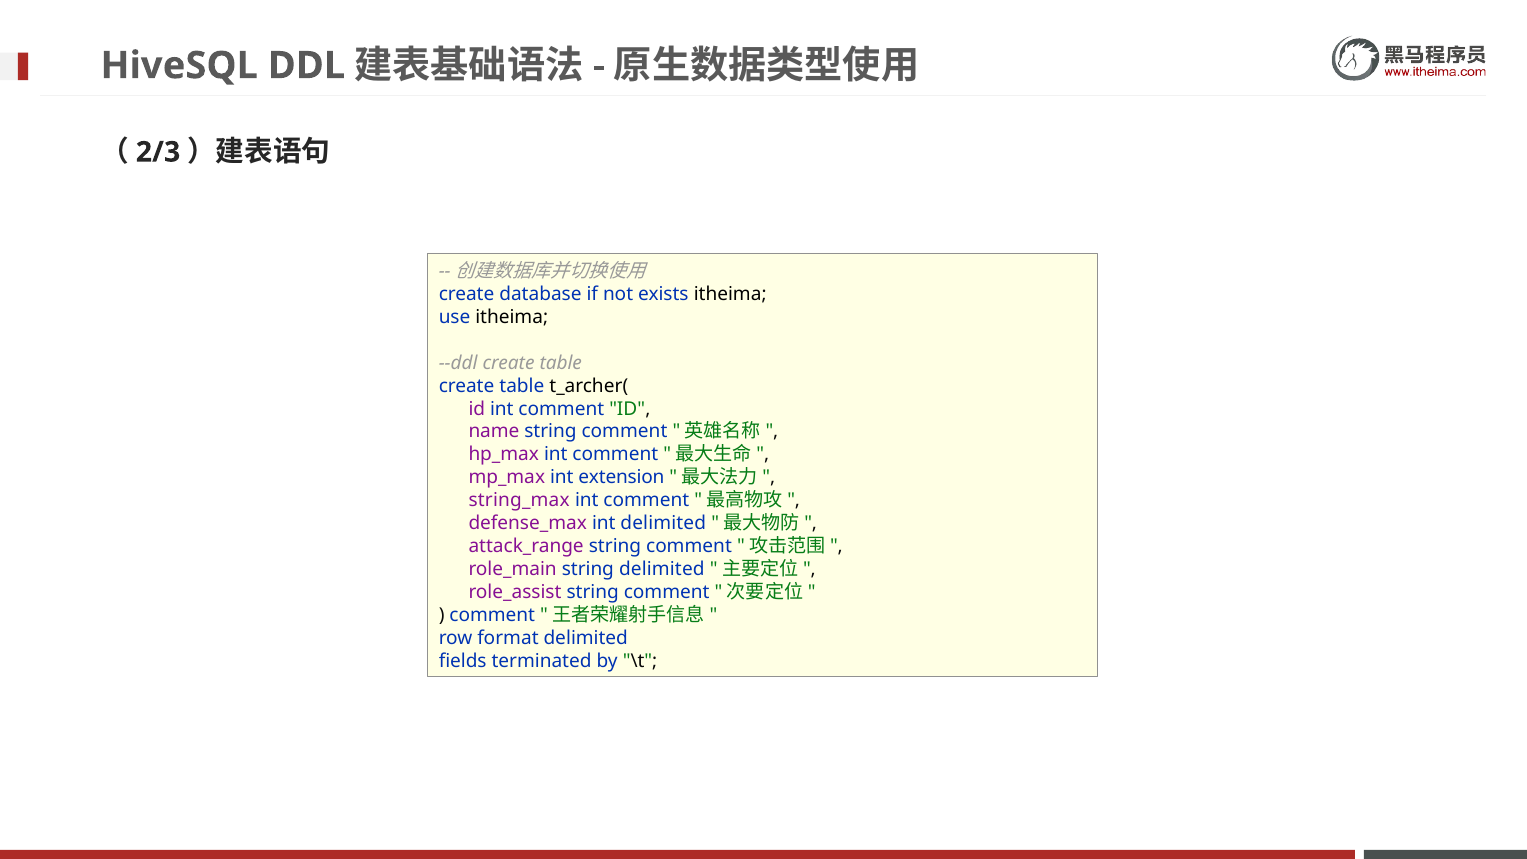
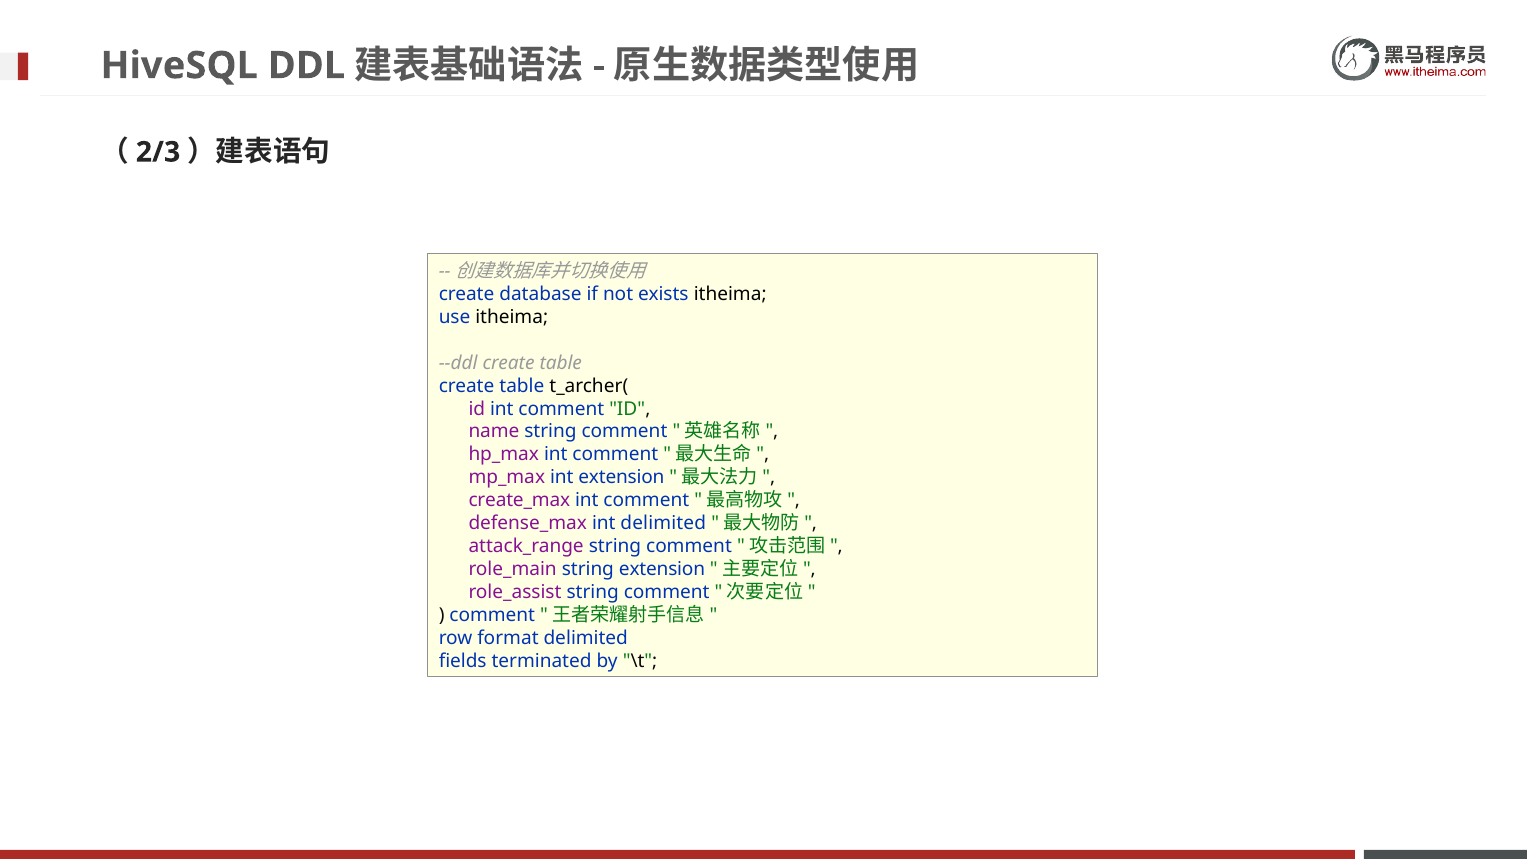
string_max: string_max -> create_max
string delimited: delimited -> extension
